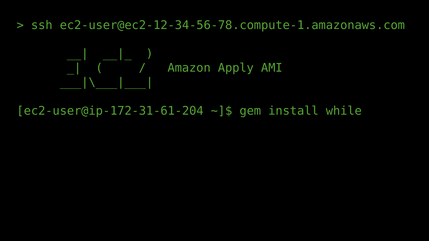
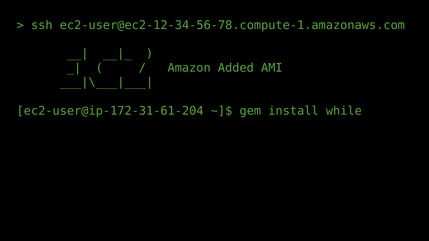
Apply: Apply -> Added
